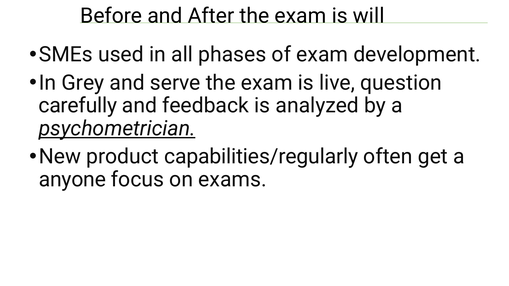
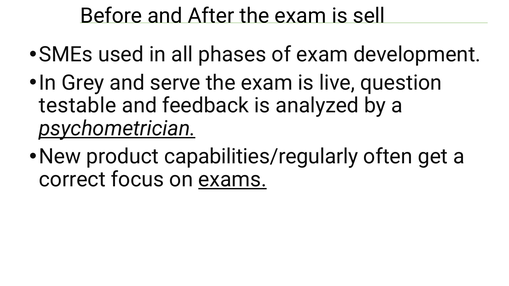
will: will -> sell
carefully: carefully -> testable
anyone: anyone -> correct
exams underline: none -> present
